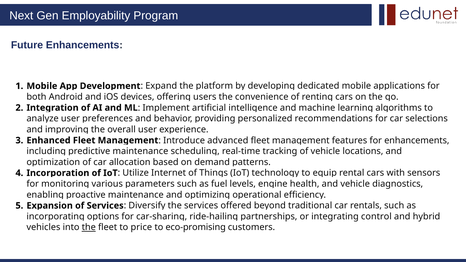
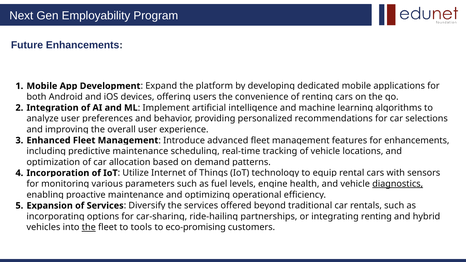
diagnostics underline: none -> present
integrating control: control -> renting
price: price -> tools
